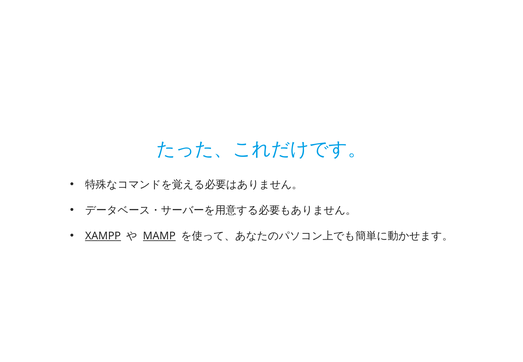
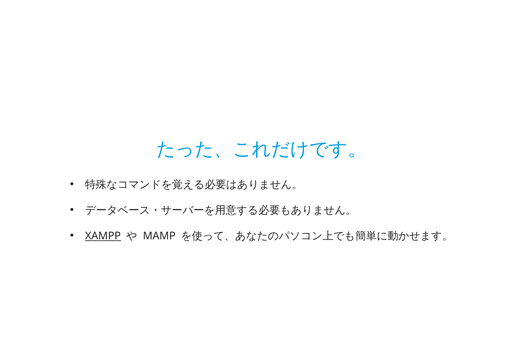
MAMP underline: present -> none
